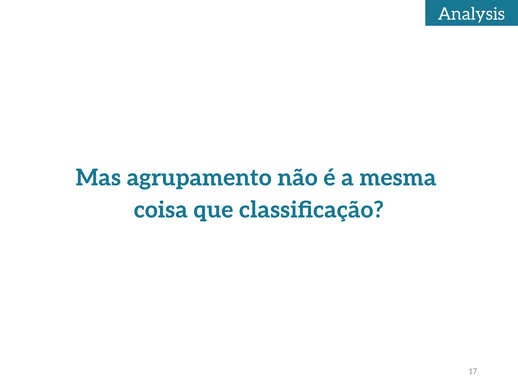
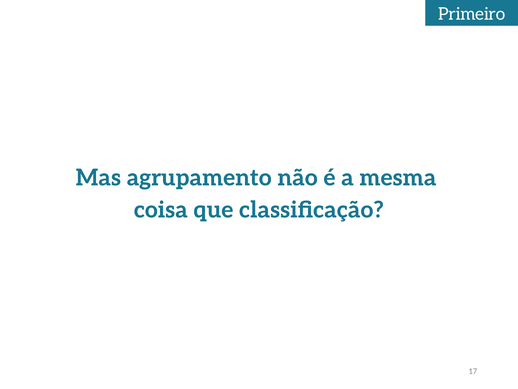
Analysis: Analysis -> Primeiro
